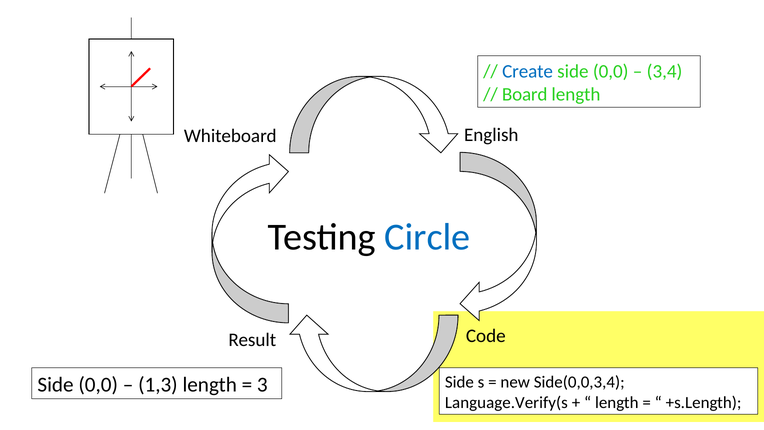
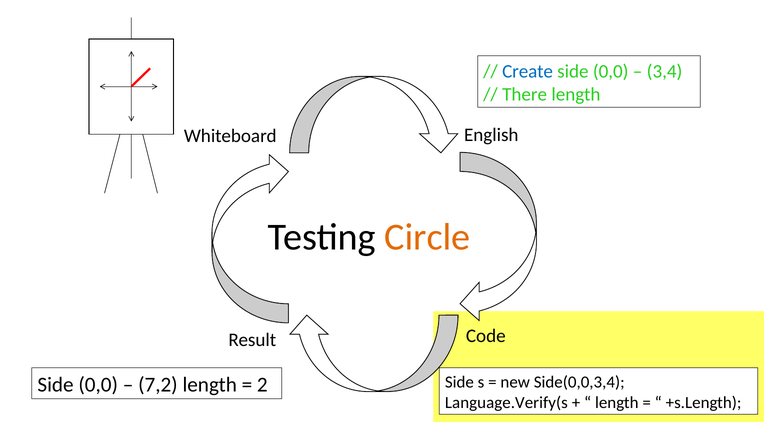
Board: Board -> There
Circle colour: blue -> orange
1,3: 1,3 -> 7,2
3: 3 -> 2
